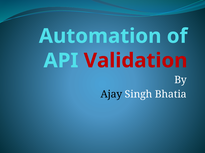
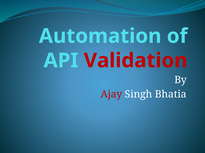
Ajay colour: black -> red
